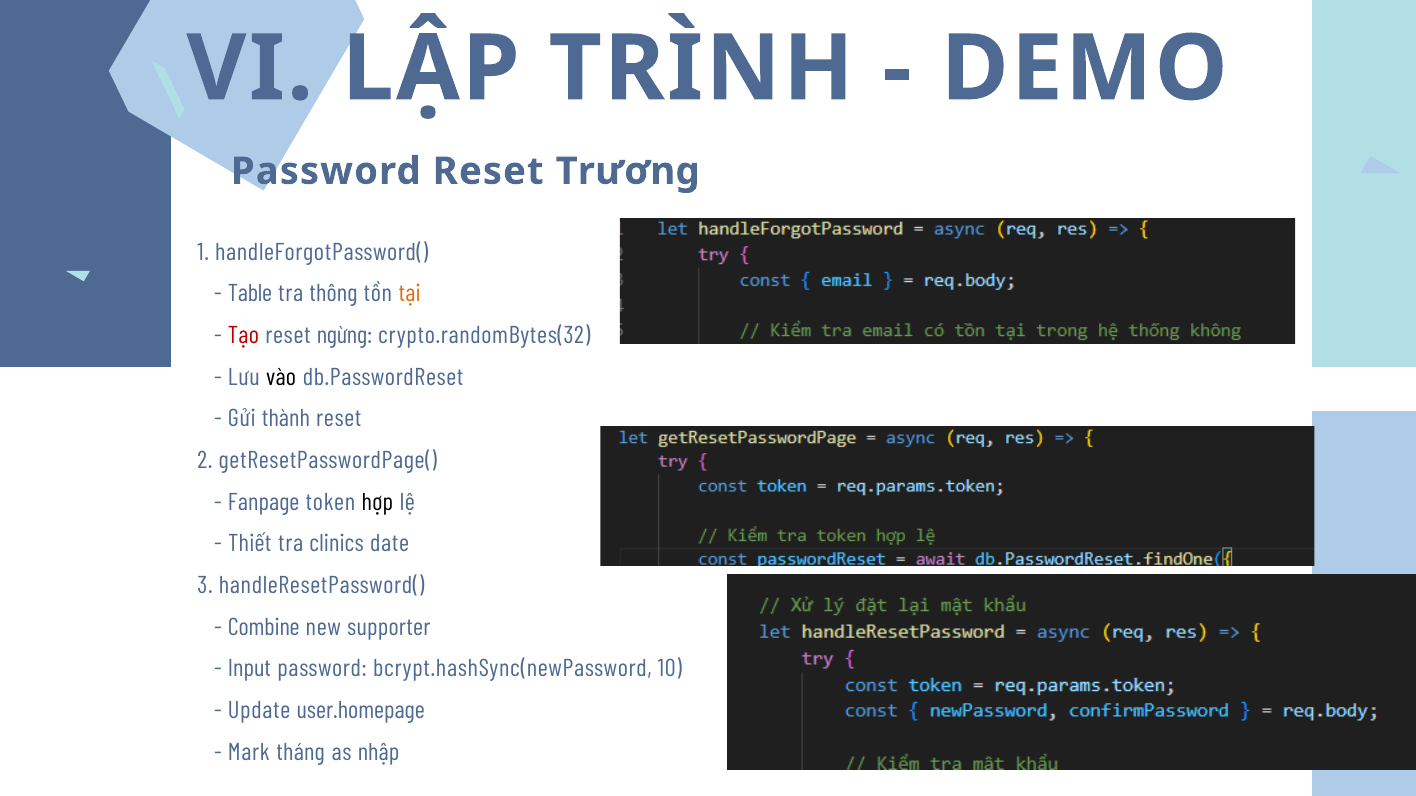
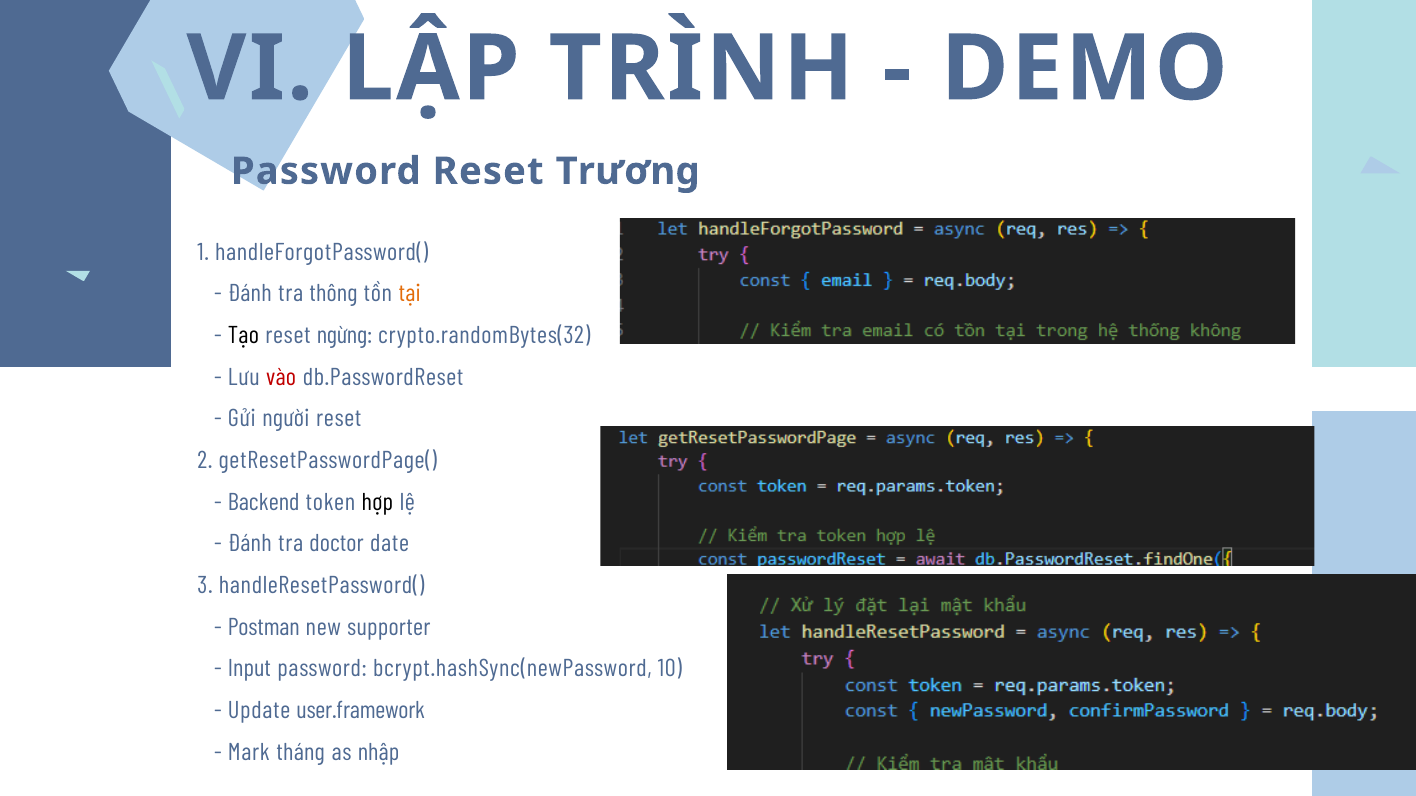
Table at (250, 294): Table -> Đánh
Tạo colour: red -> black
vào colour: black -> red
thành: thành -> người
Fanpage: Fanpage -> Backend
Thiết at (250, 544): Thiết -> Đánh
clinics: clinics -> doctor
Combine: Combine -> Postman
user.homepage: user.homepage -> user.framework
